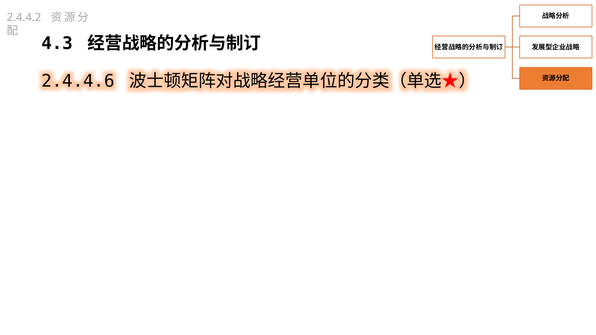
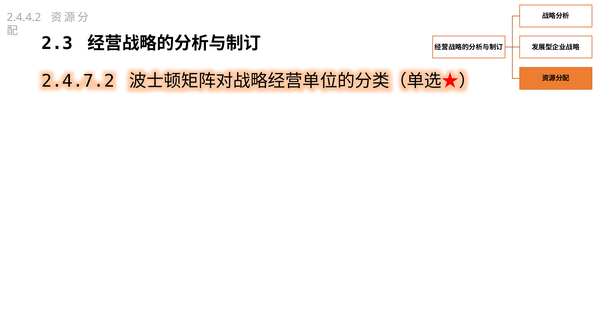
4.3: 4.3 -> 2.3
2.4.4.6: 2.4.4.6 -> 2.4.7.2
